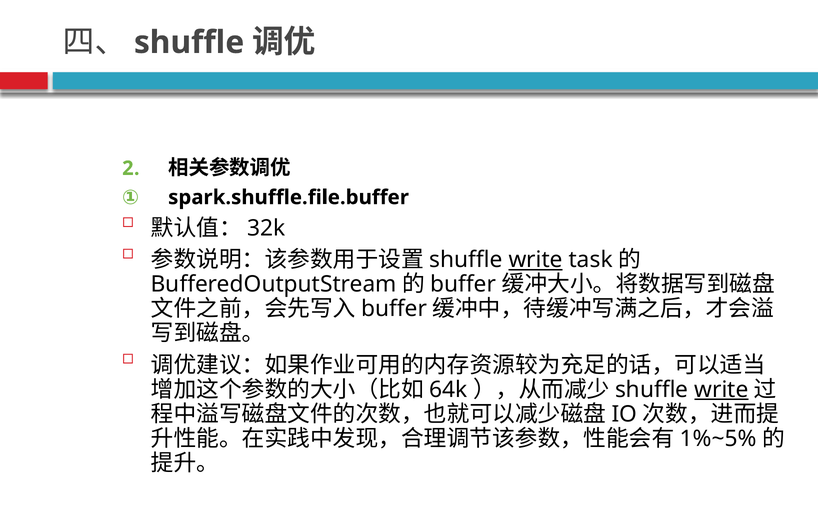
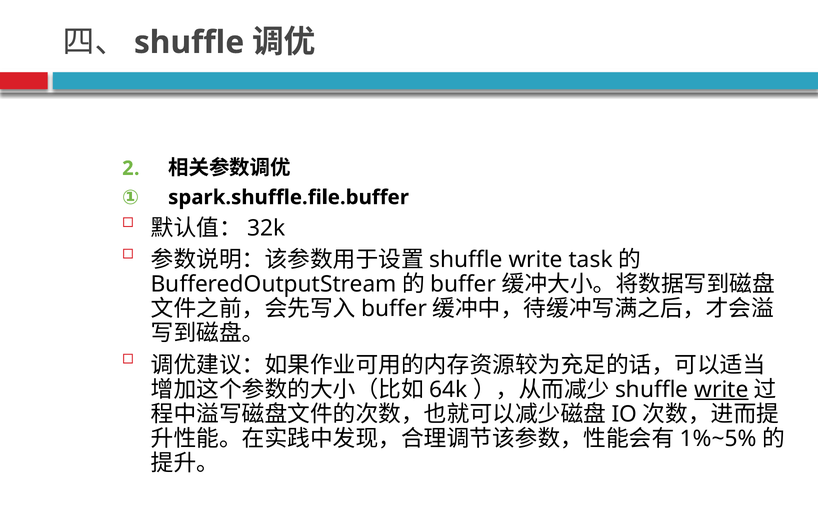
write at (536, 260) underline: present -> none
